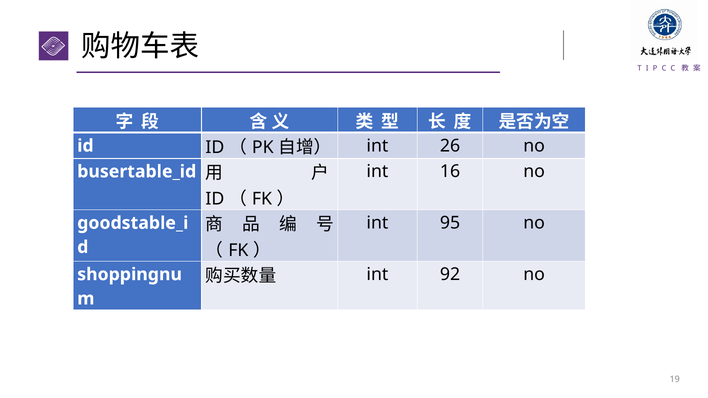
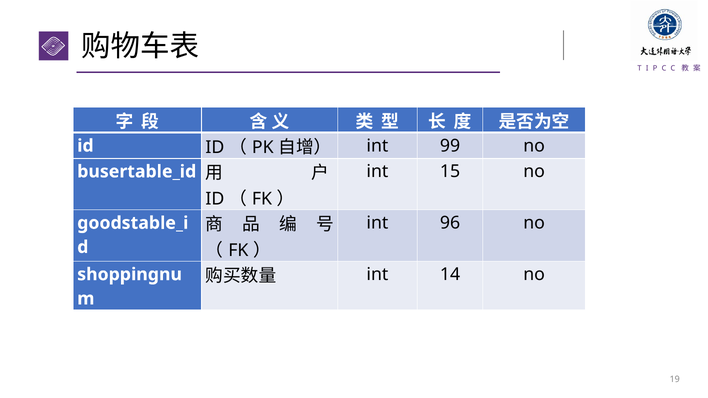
26: 26 -> 99
16: 16 -> 15
95: 95 -> 96
92: 92 -> 14
